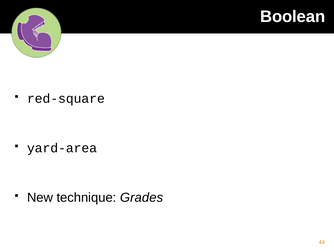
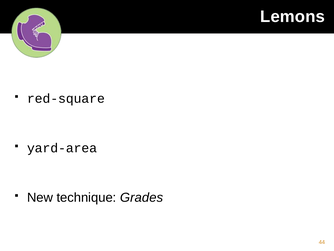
Boolean: Boolean -> Lemons
